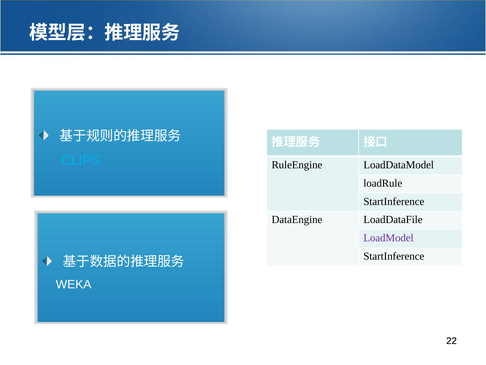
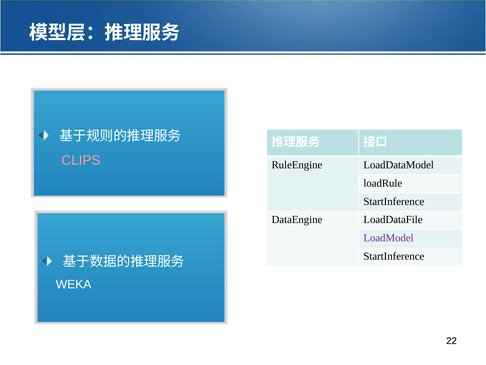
CLIPS colour: light blue -> pink
